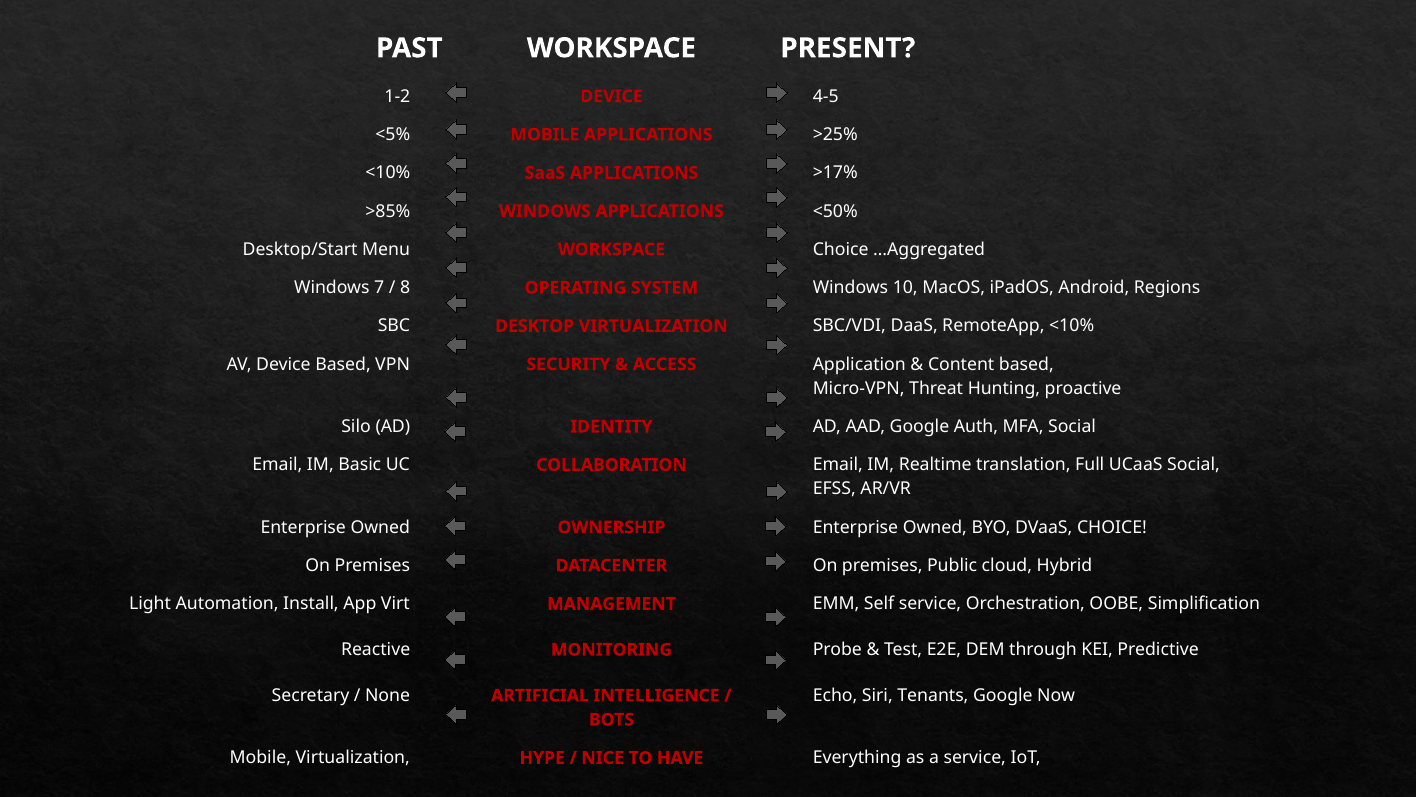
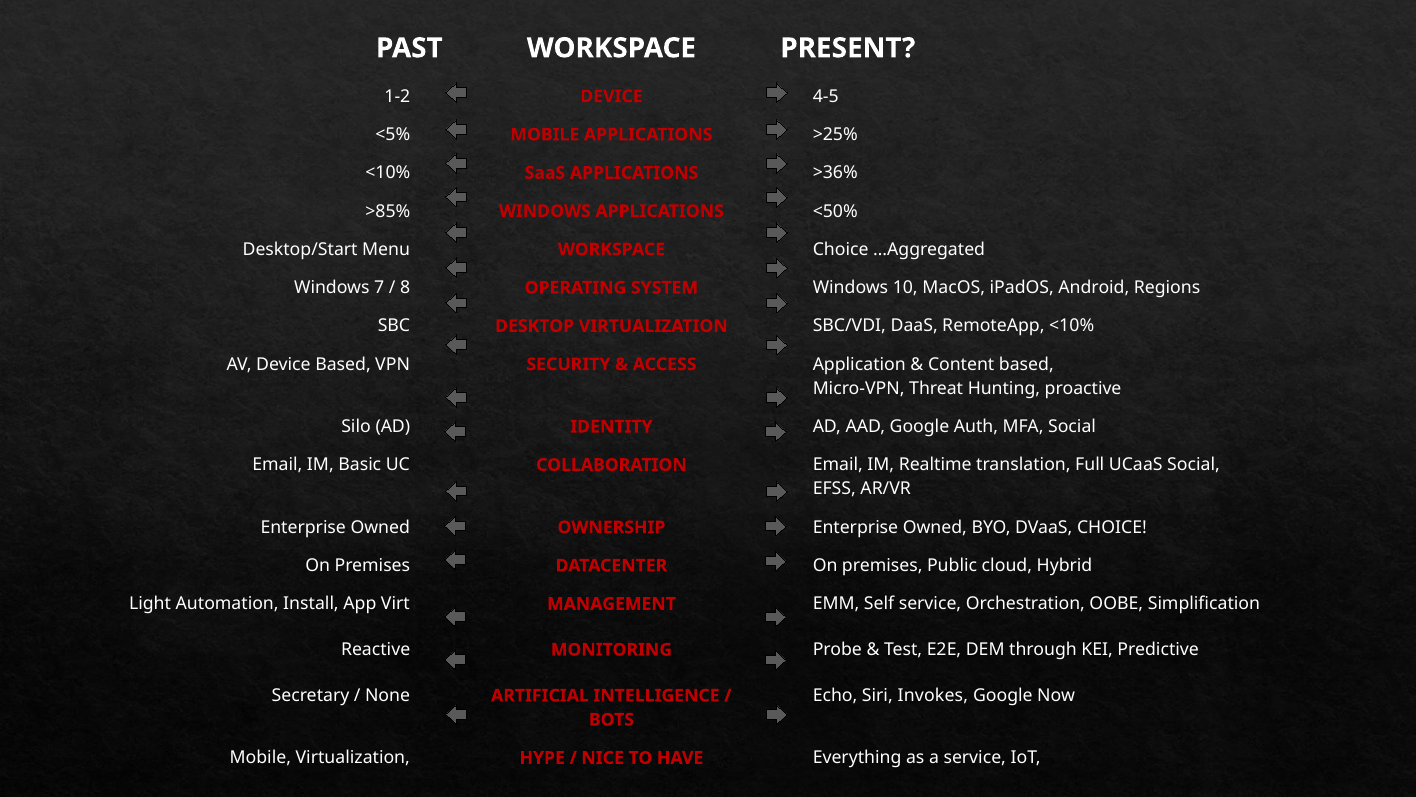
>17%: >17% -> >36%
Tenants: Tenants -> Invokes
